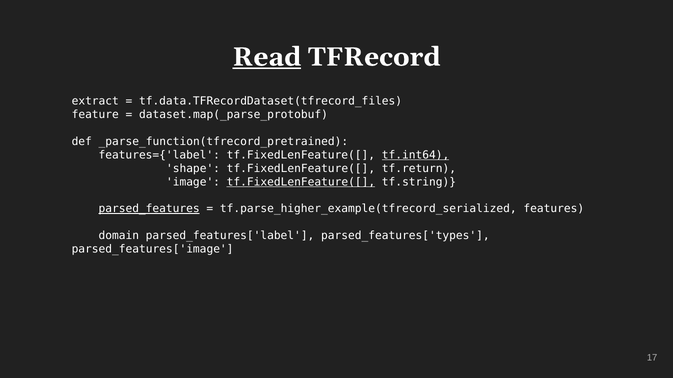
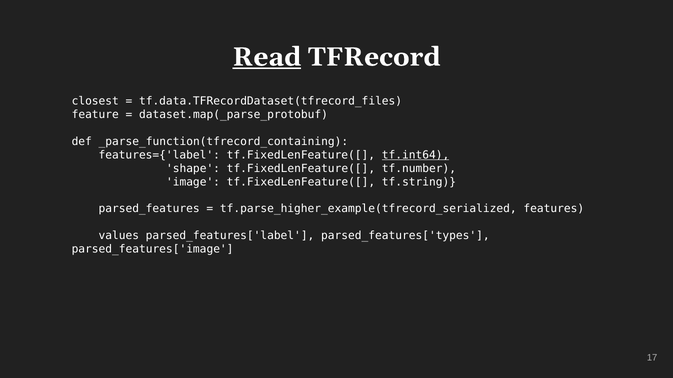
extract: extract -> closest
_parse_function(tfrecord_pretrained: _parse_function(tfrecord_pretrained -> _parse_function(tfrecord_containing
tf.return: tf.return -> tf.number
tf.FixedLenFeature([ at (301, 182) underline: present -> none
parsed_features underline: present -> none
domain: domain -> values
